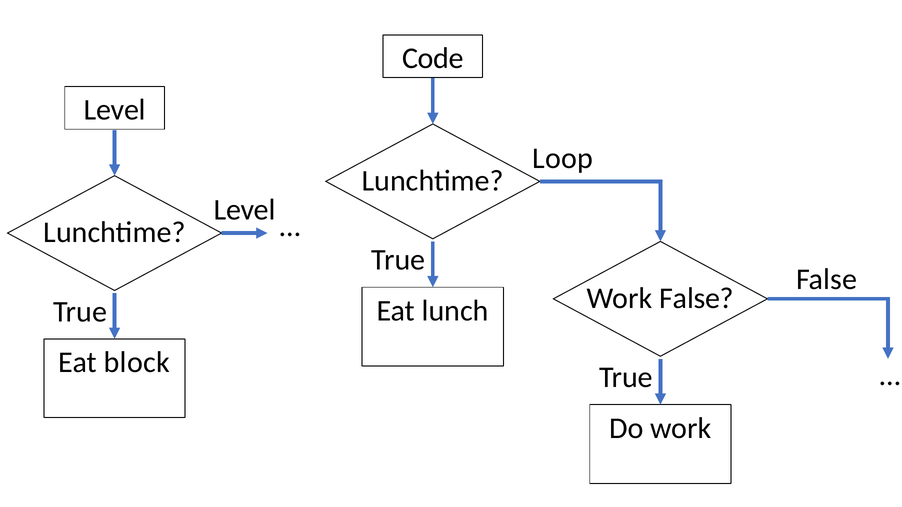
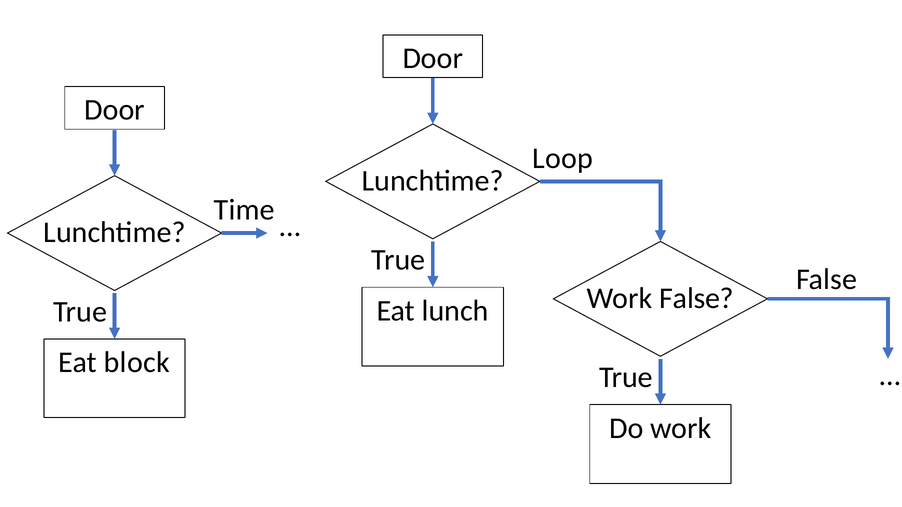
Code at (433, 58): Code -> Door
Level at (115, 110): Level -> Door
Level at (245, 210): Level -> Time
